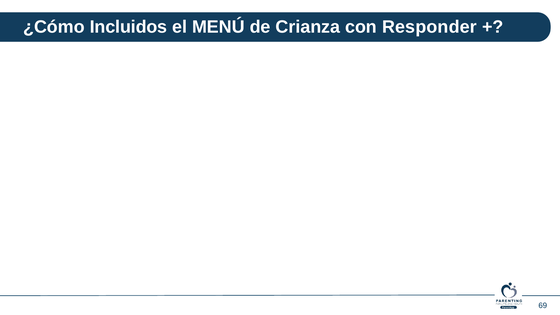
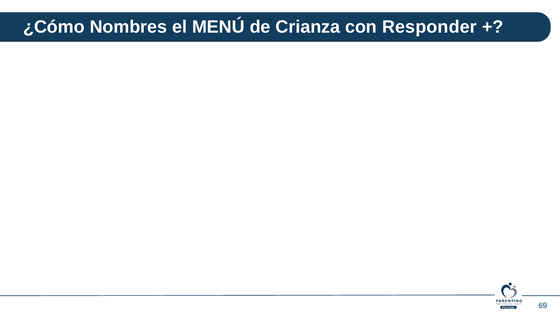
Incluidos: Incluidos -> Nombres
